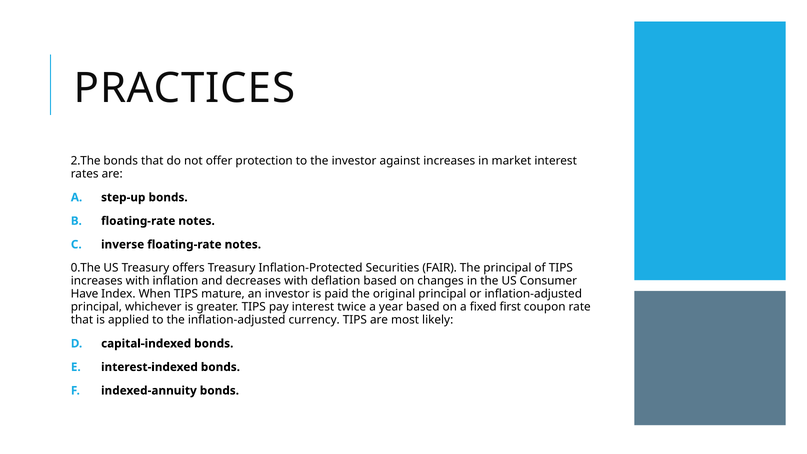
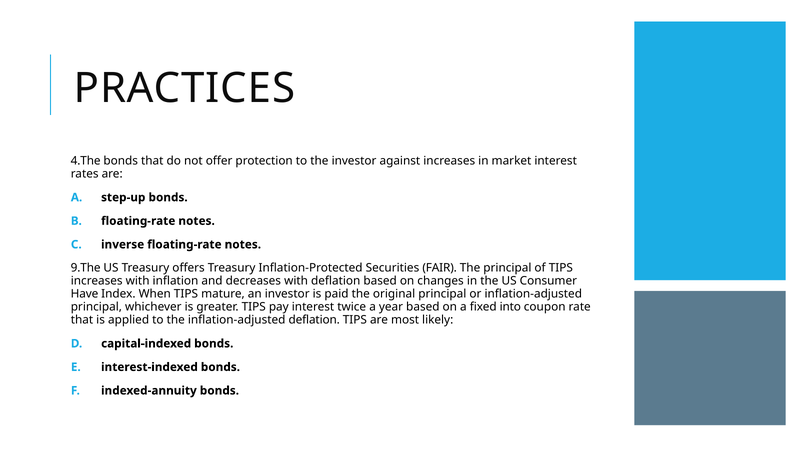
2.The: 2.The -> 4.The
0.The: 0.The -> 9.The
first: first -> into
inflation-adjusted currency: currency -> deflation
